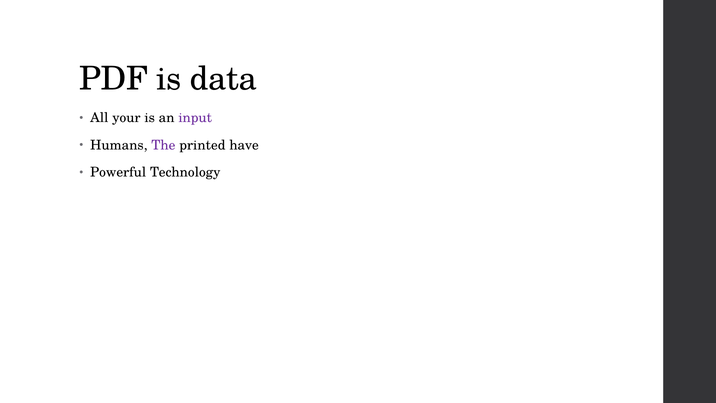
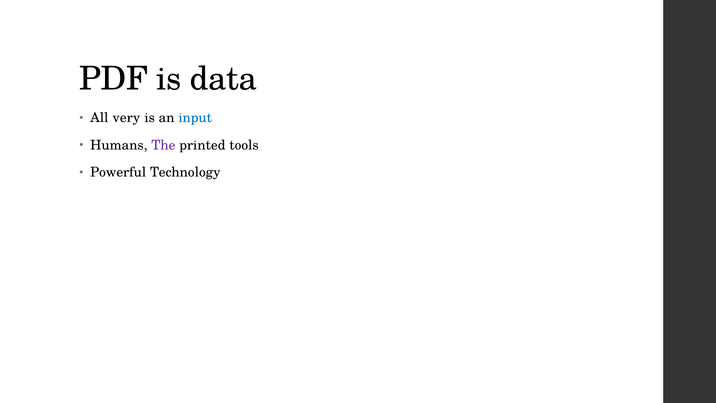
your: your -> very
input colour: purple -> blue
have: have -> tools
